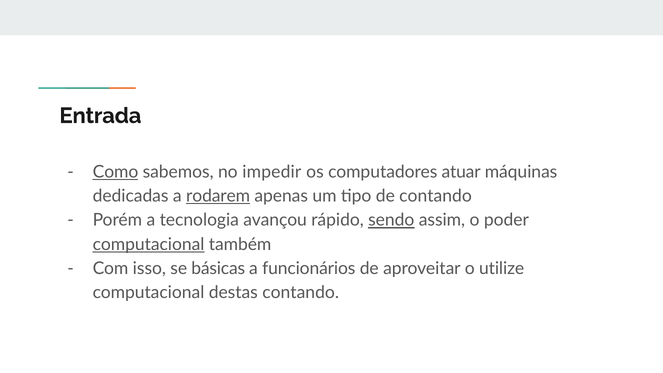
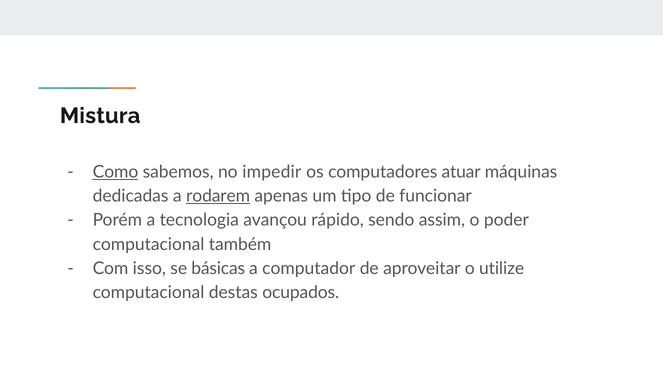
Entrada: Entrada -> Mistura
de contando: contando -> funcionar
sendo underline: present -> none
computacional at (149, 244) underline: present -> none
funcionários: funcionários -> computador
destas contando: contando -> ocupados
